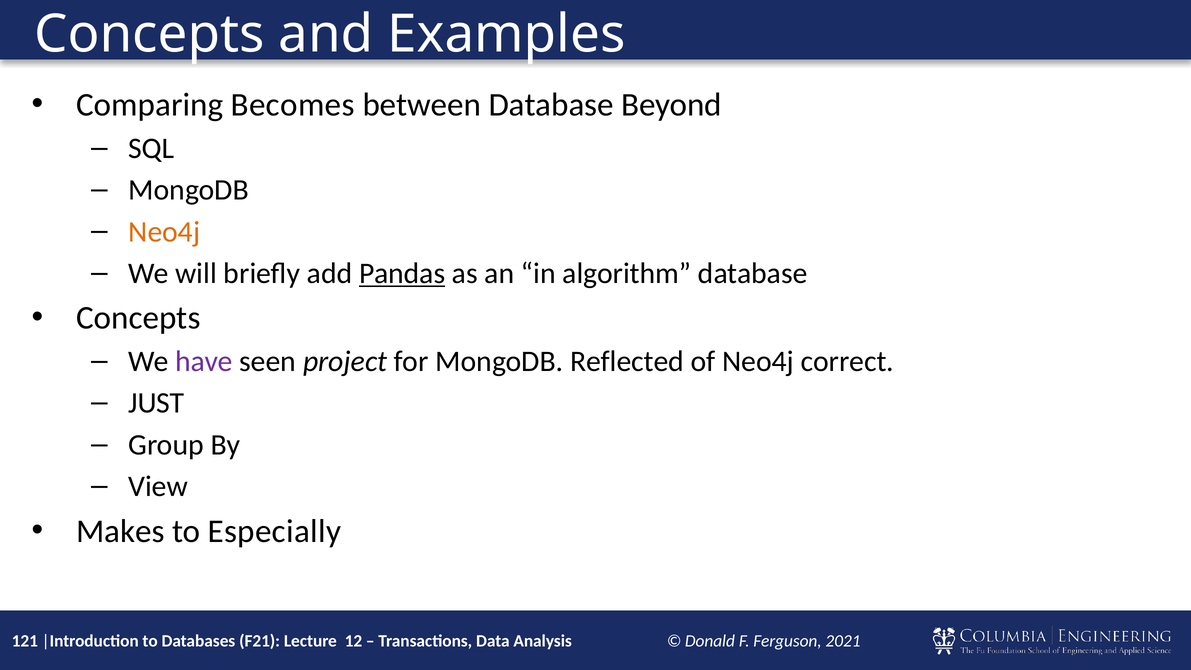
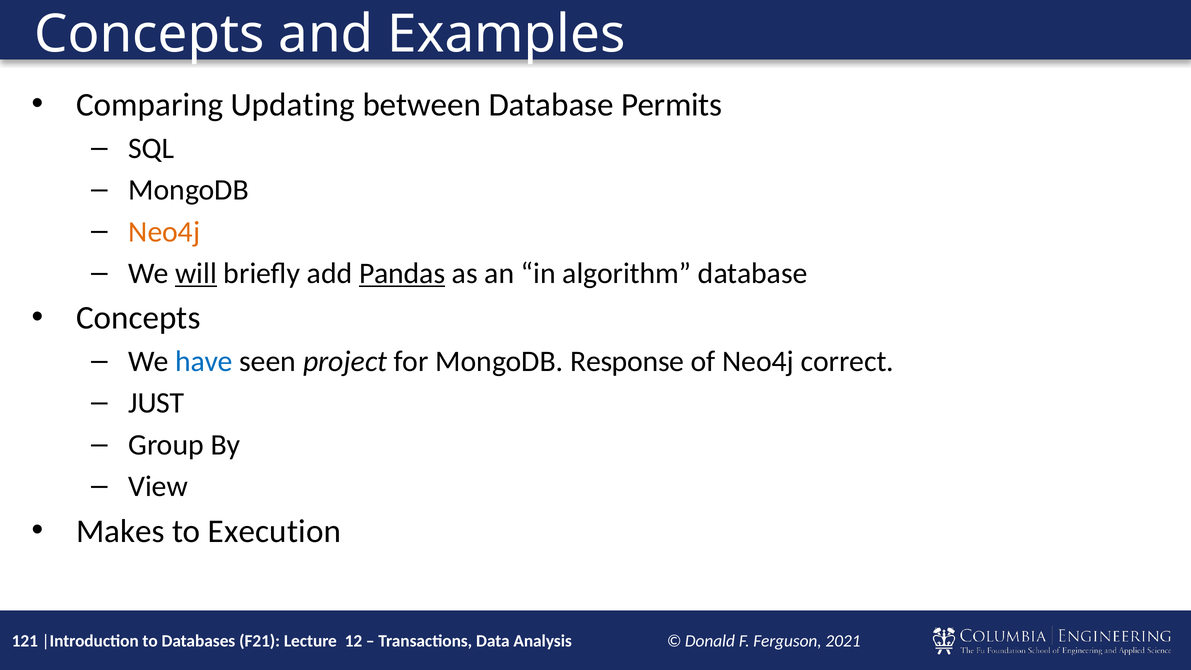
Becomes: Becomes -> Updating
Beyond: Beyond -> Permits
will underline: none -> present
have colour: purple -> blue
Reflected: Reflected -> Response
Especially: Especially -> Execution
